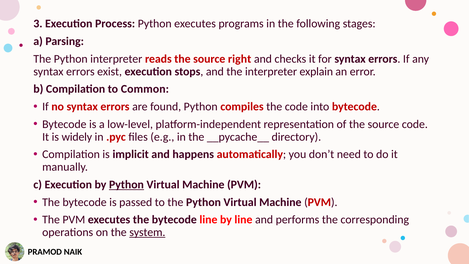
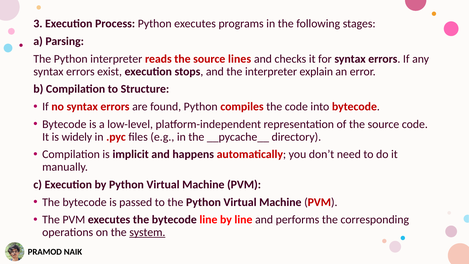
right: right -> lines
Common: Common -> Structure
Python at (126, 184) underline: present -> none
